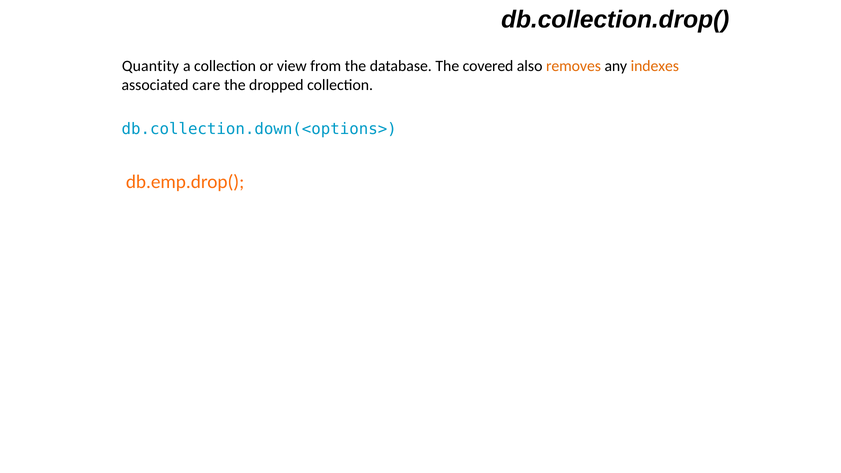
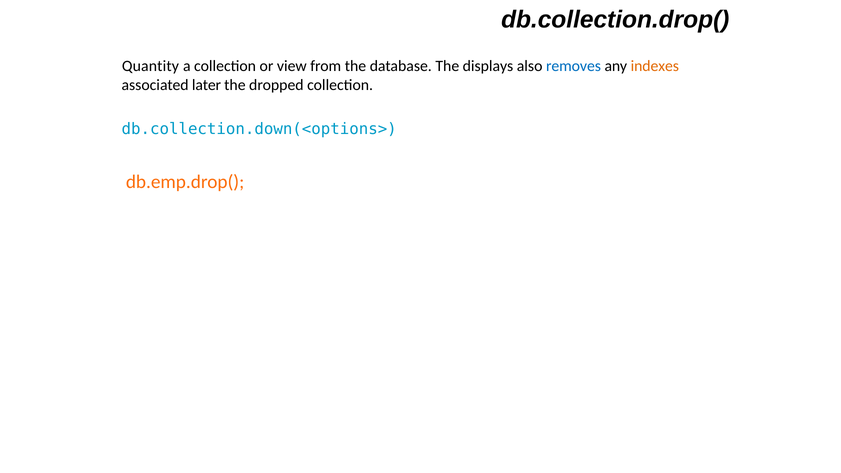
covered: covered -> displays
removes colour: orange -> blue
care: care -> later
